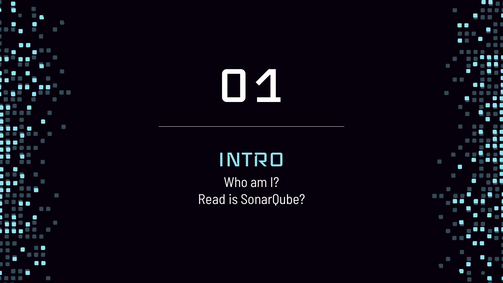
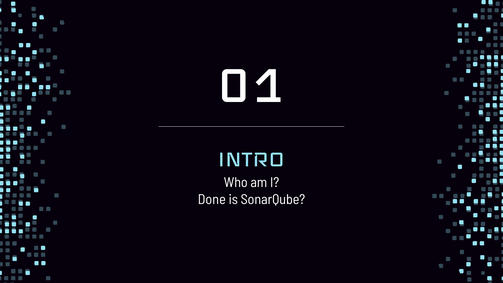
Read: Read -> Done
